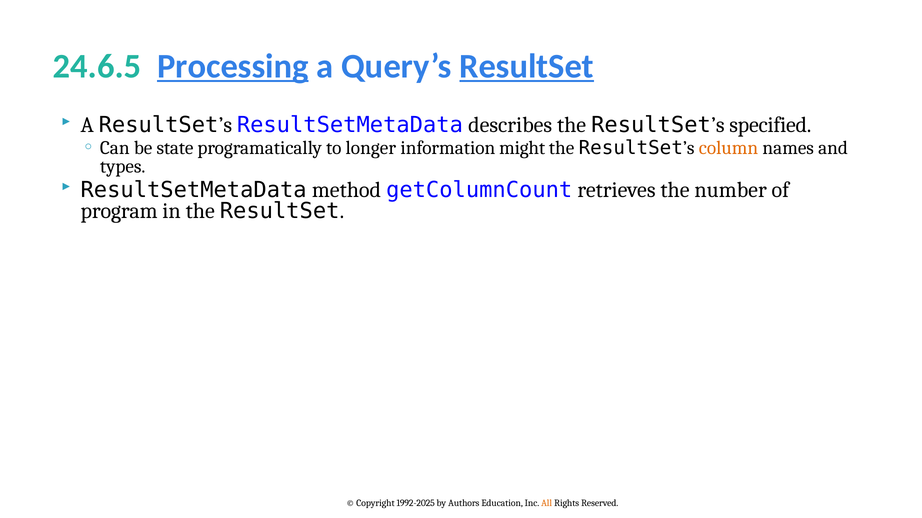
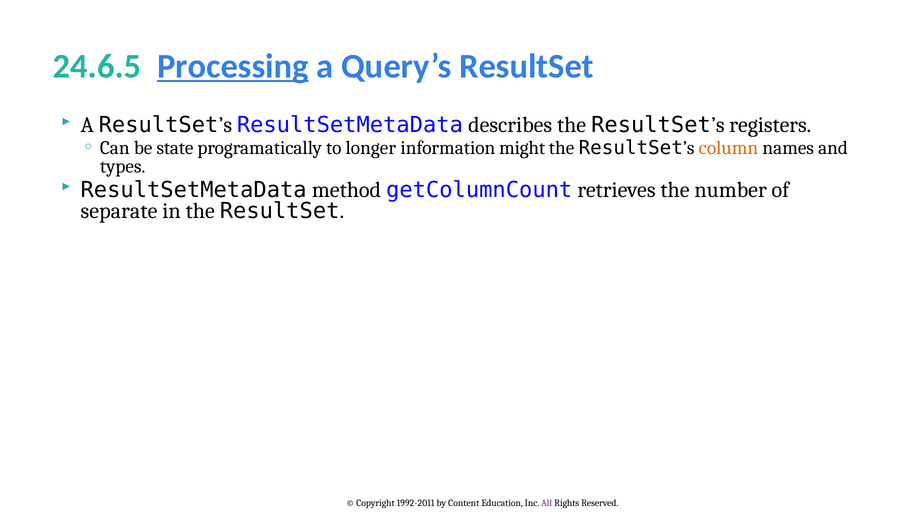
ResultSet at (527, 66) underline: present -> none
specified: specified -> registers
program: program -> separate
1992-2025: 1992-2025 -> 1992-2011
Authors: Authors -> Content
All colour: orange -> purple
